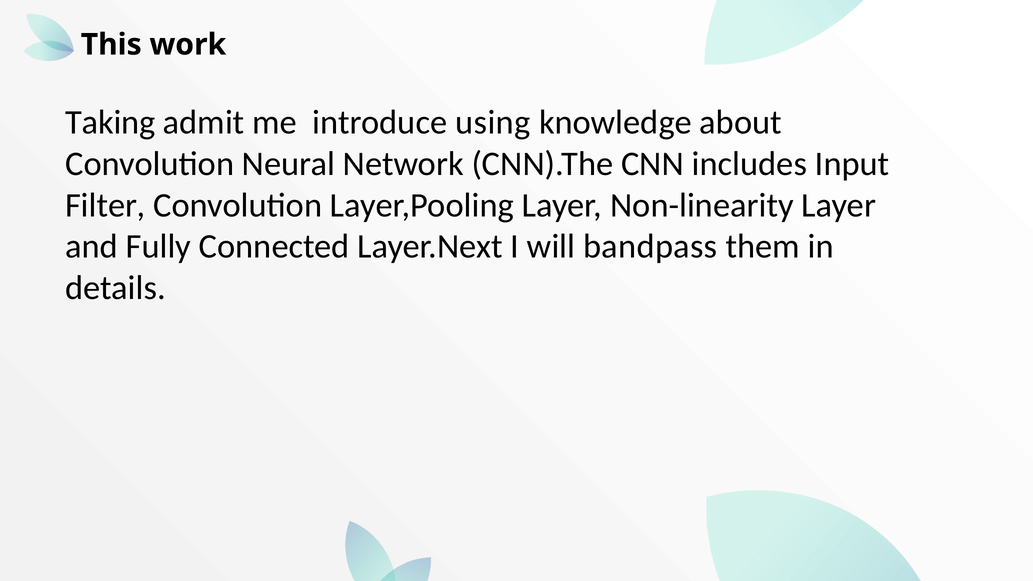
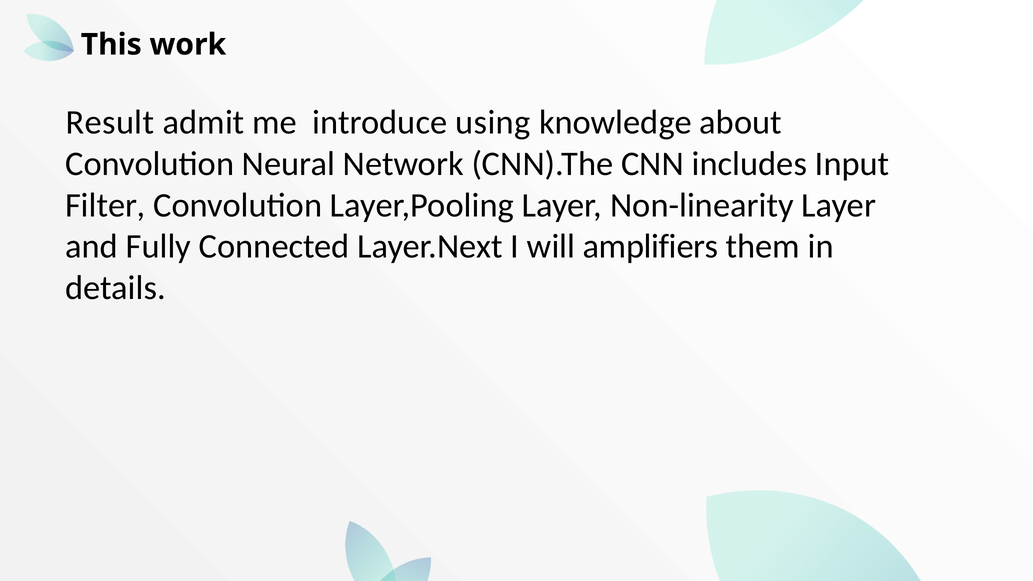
Taking: Taking -> Result
bandpass: bandpass -> amplifiers
